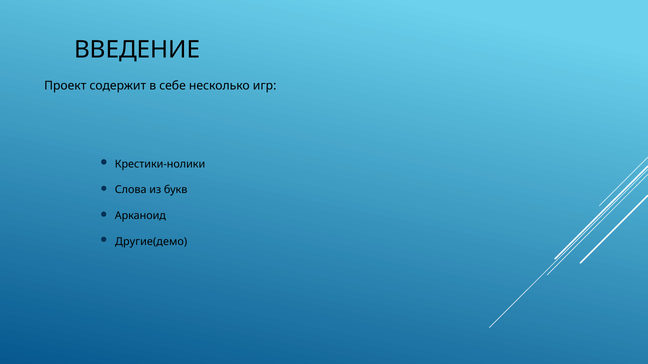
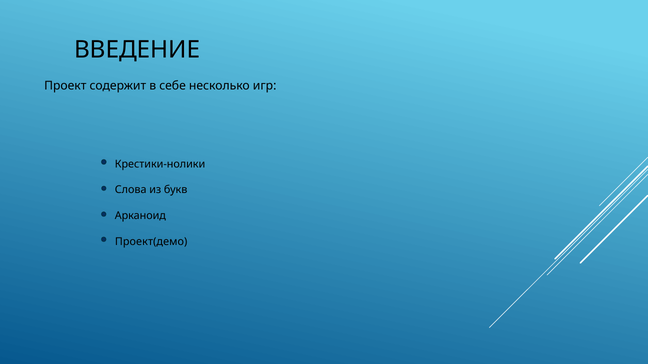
Другие(демо: Другие(демо -> Проект(демо
